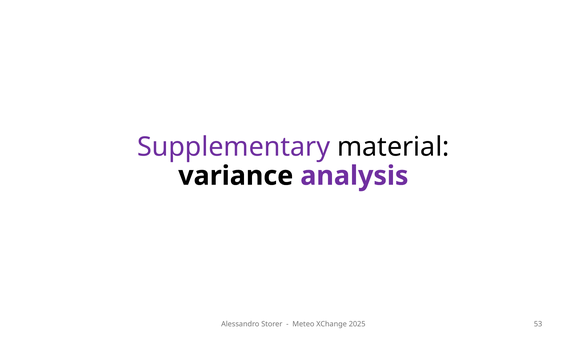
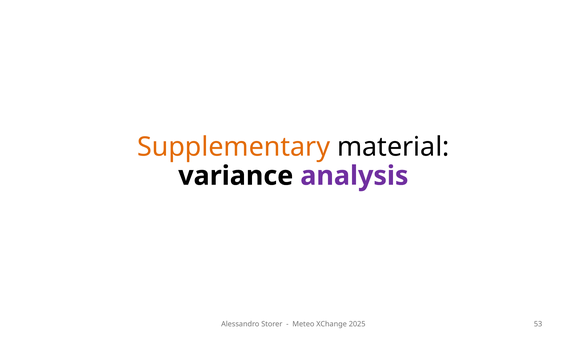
Supplementary colour: purple -> orange
